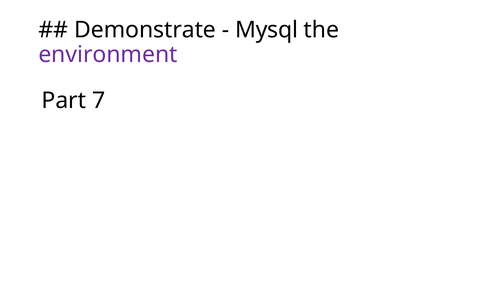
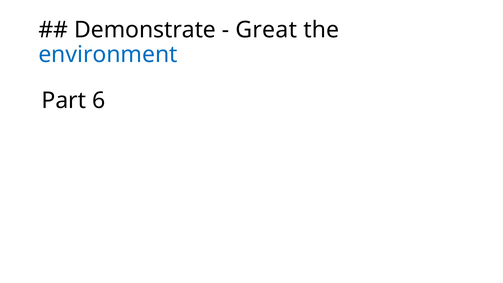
Mysql: Mysql -> Great
environment colour: purple -> blue
7: 7 -> 6
